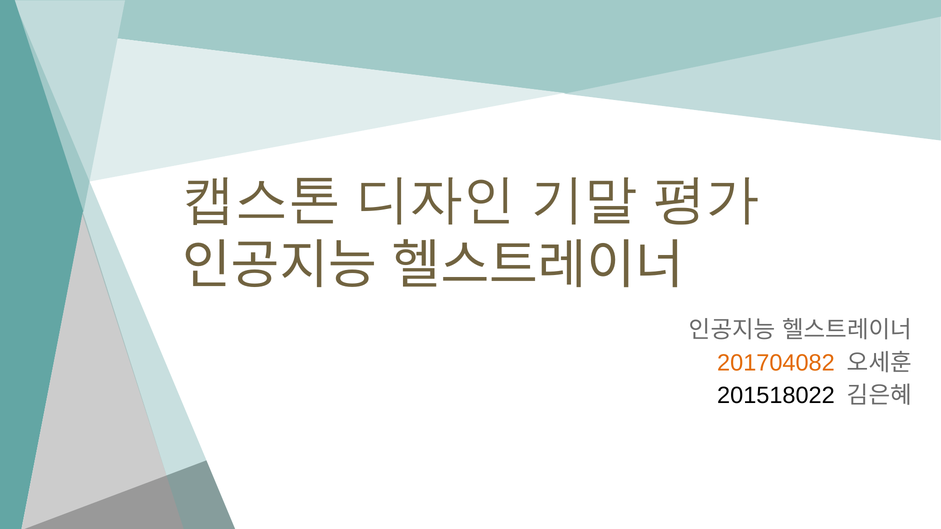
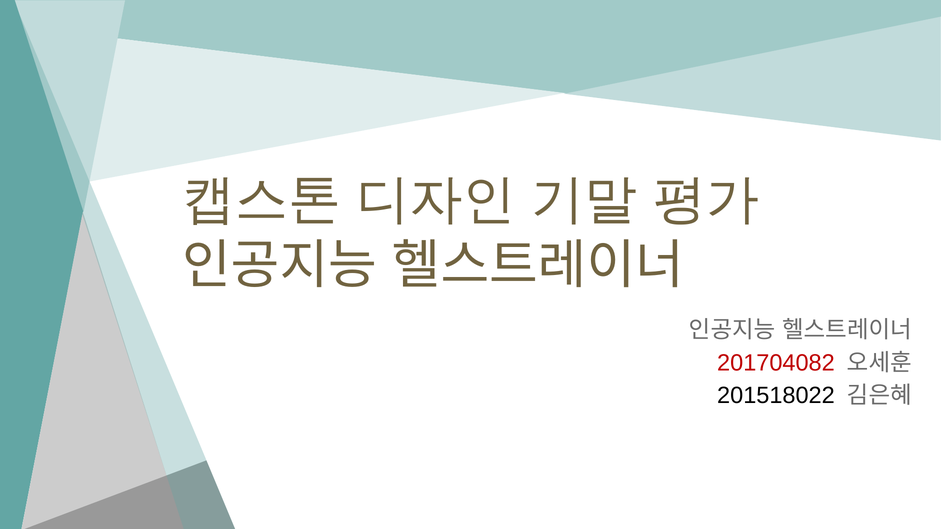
201704082 colour: orange -> red
